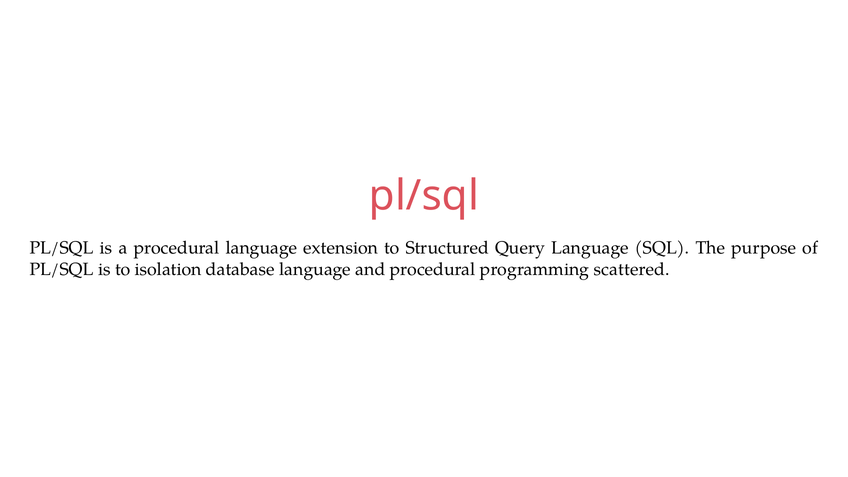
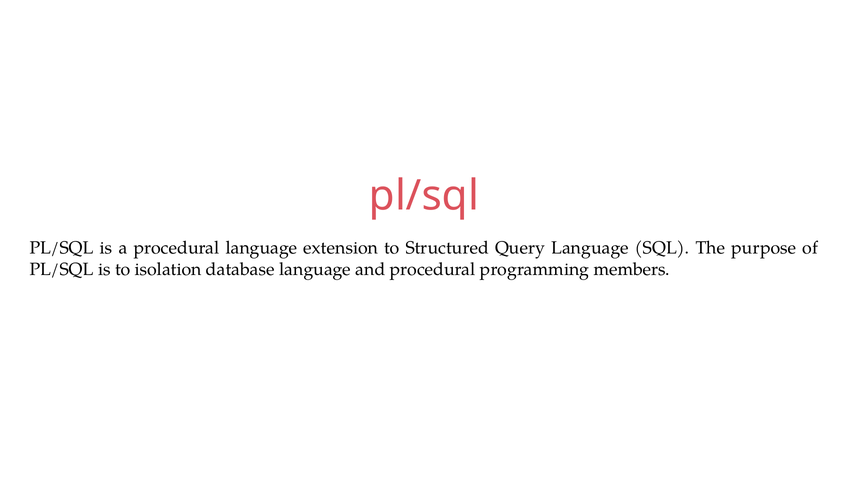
scattered: scattered -> members
